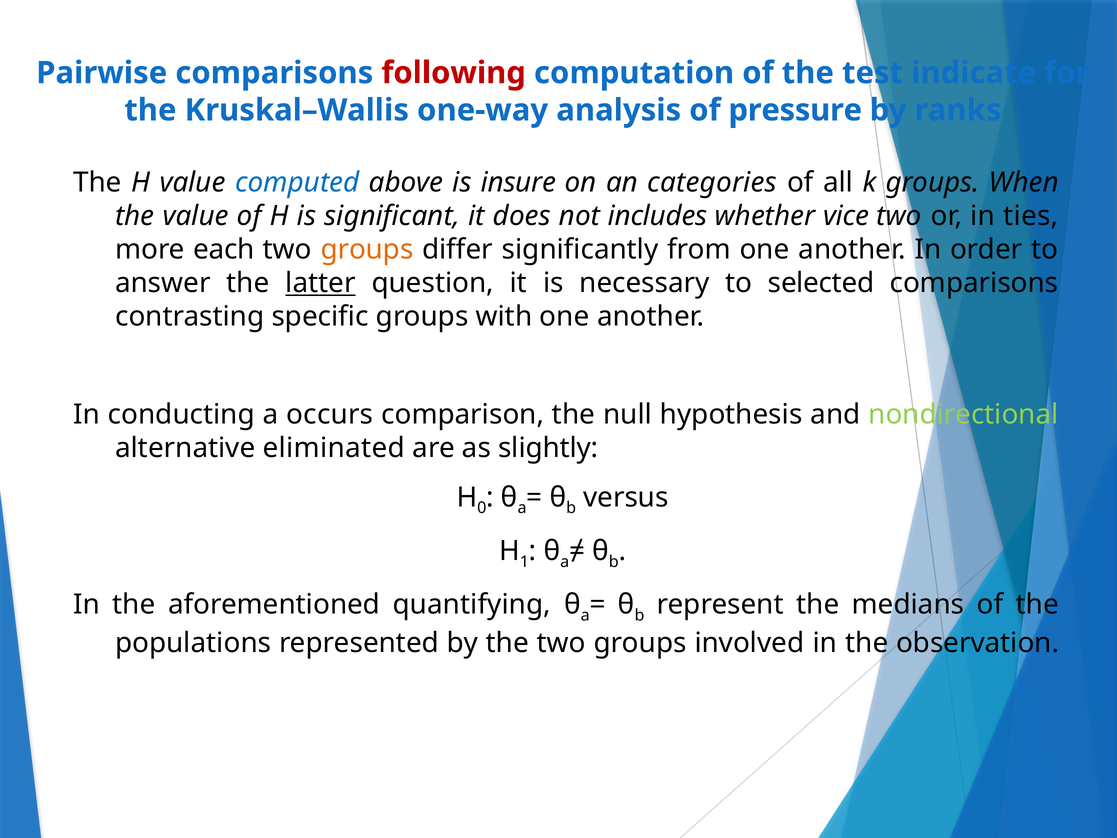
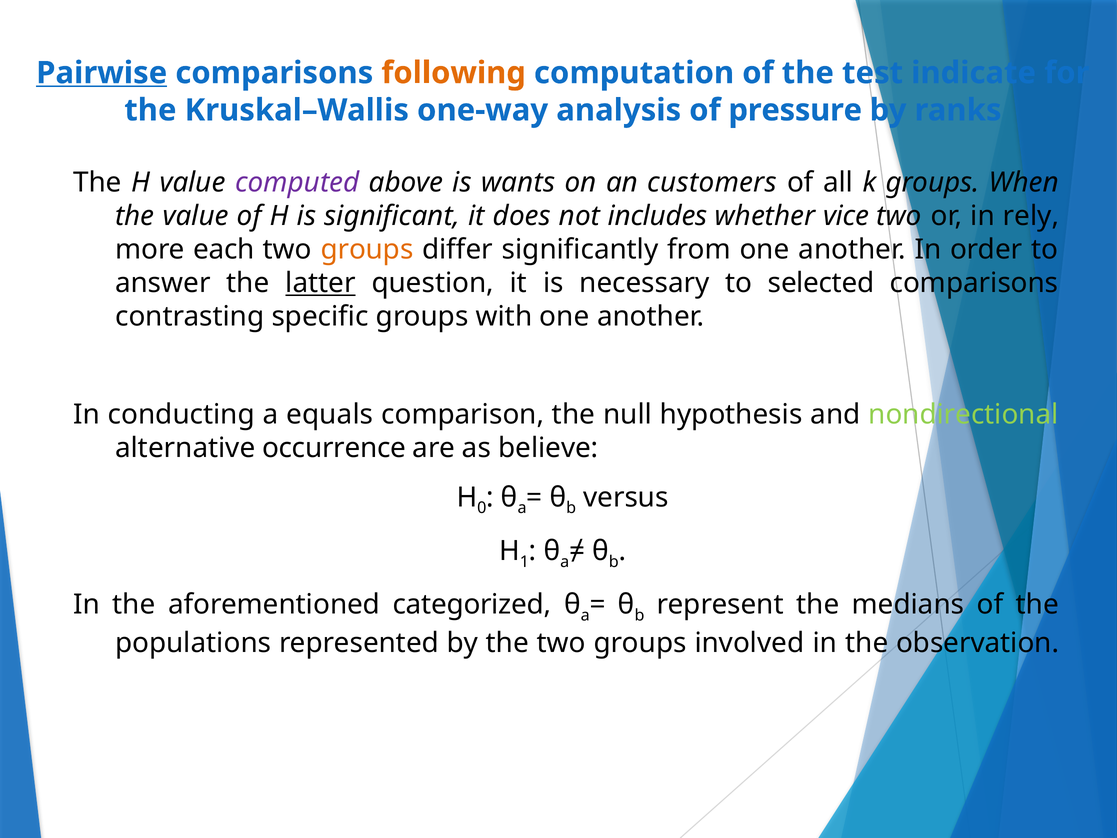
Pairwise underline: none -> present
following colour: red -> orange
computed colour: blue -> purple
insure: insure -> wants
categories: categories -> customers
ties: ties -> rely
occurs: occurs -> equals
eliminated: eliminated -> occurrence
slightly: slightly -> believe
quantifying: quantifying -> categorized
